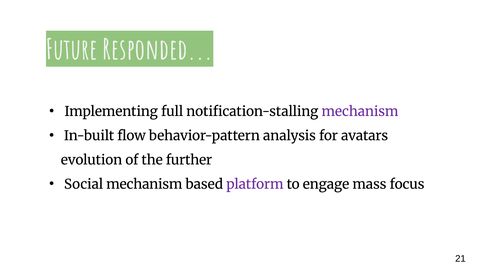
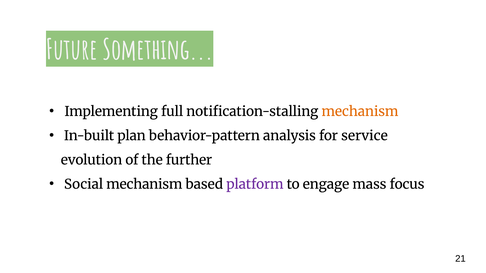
Responded: Responded -> Something
mechanism at (360, 112) colour: purple -> orange
flow: flow -> plan
avatars: avatars -> service
